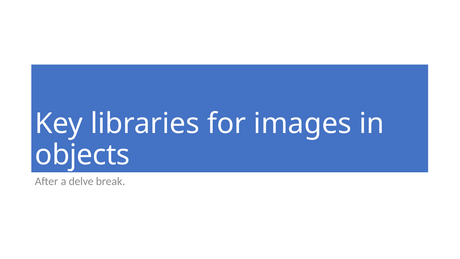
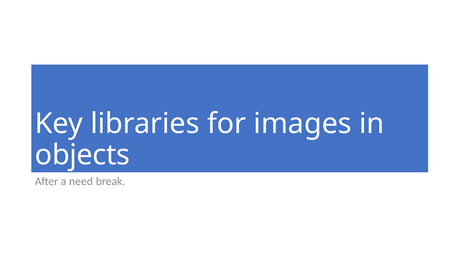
delve: delve -> need
